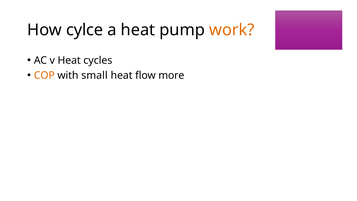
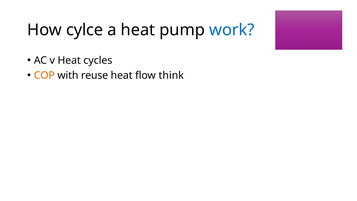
work colour: orange -> blue
small: small -> reuse
more: more -> think
